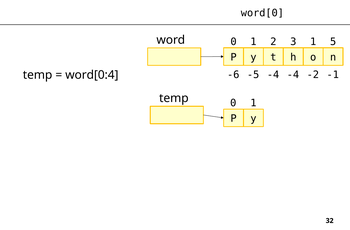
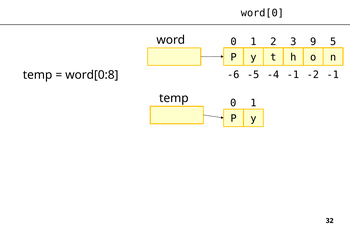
3 1: 1 -> 9
-4 -4: -4 -> -1
word[0:4: word[0:4 -> word[0:8
